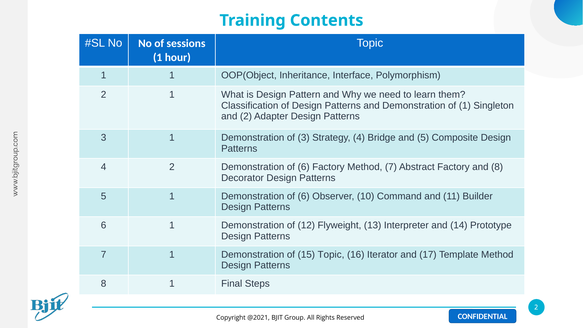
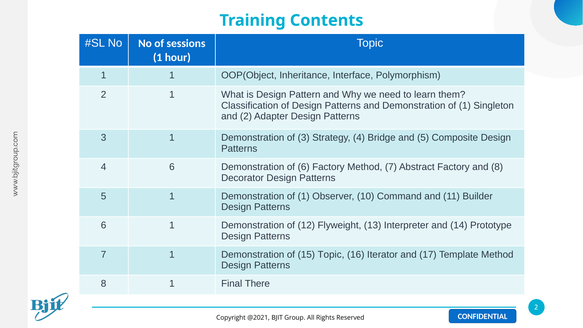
4 2: 2 -> 6
1 Demonstration of 6: 6 -> 1
Steps: Steps -> There
